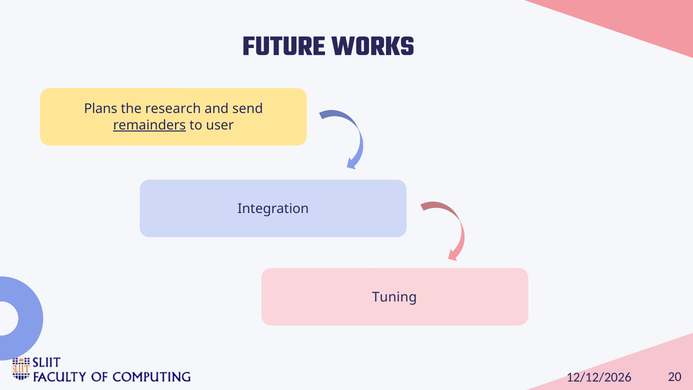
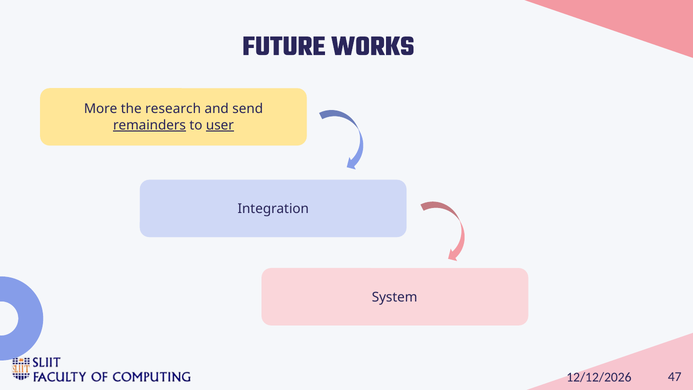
Plans: Plans -> More
user underline: none -> present
Tuning: Tuning -> System
20: 20 -> 47
